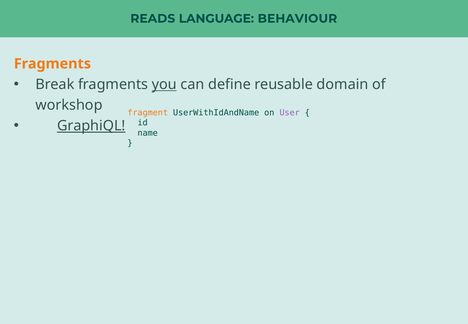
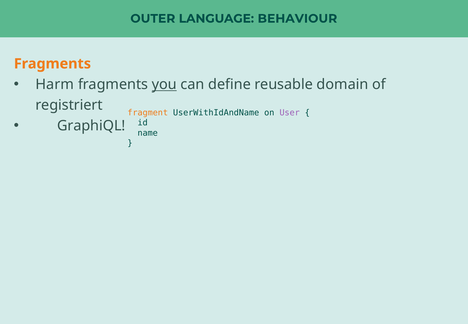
READS: READS -> OUTER
Break: Break -> Harm
workshop: workshop -> registriert
GraphiQL underline: present -> none
